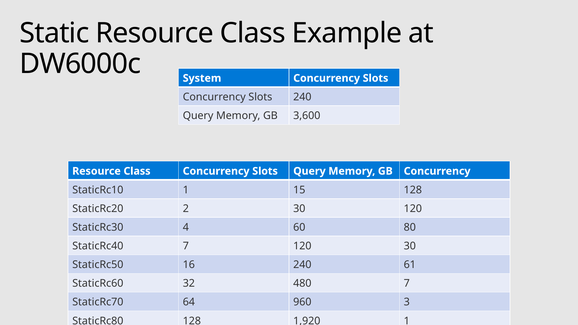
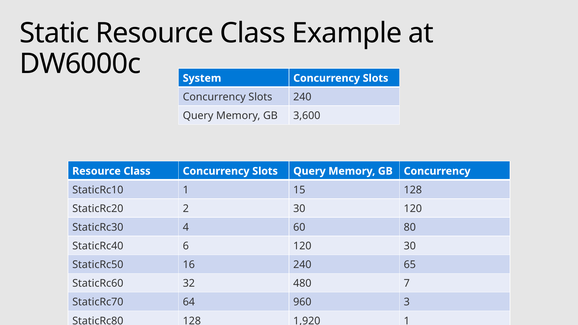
StaticRc40 7: 7 -> 6
61: 61 -> 65
